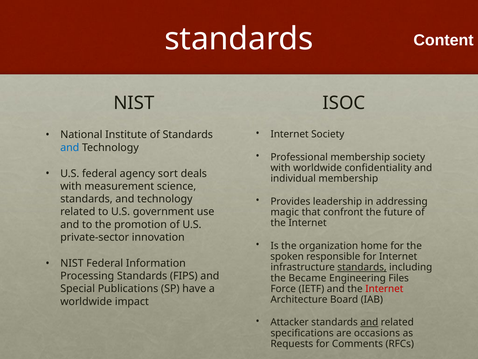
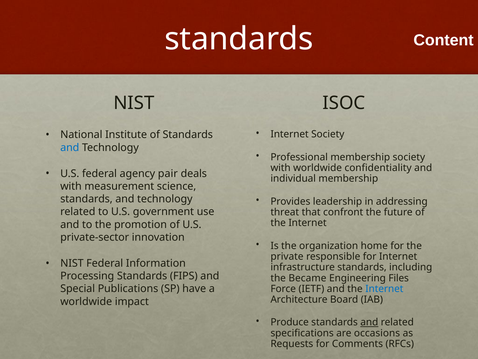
sort: sort -> pair
magic: magic -> threat
spoken: spoken -> private
standards at (362, 267) underline: present -> none
Internet at (384, 288) colour: red -> blue
Attacker: Attacker -> Produce
